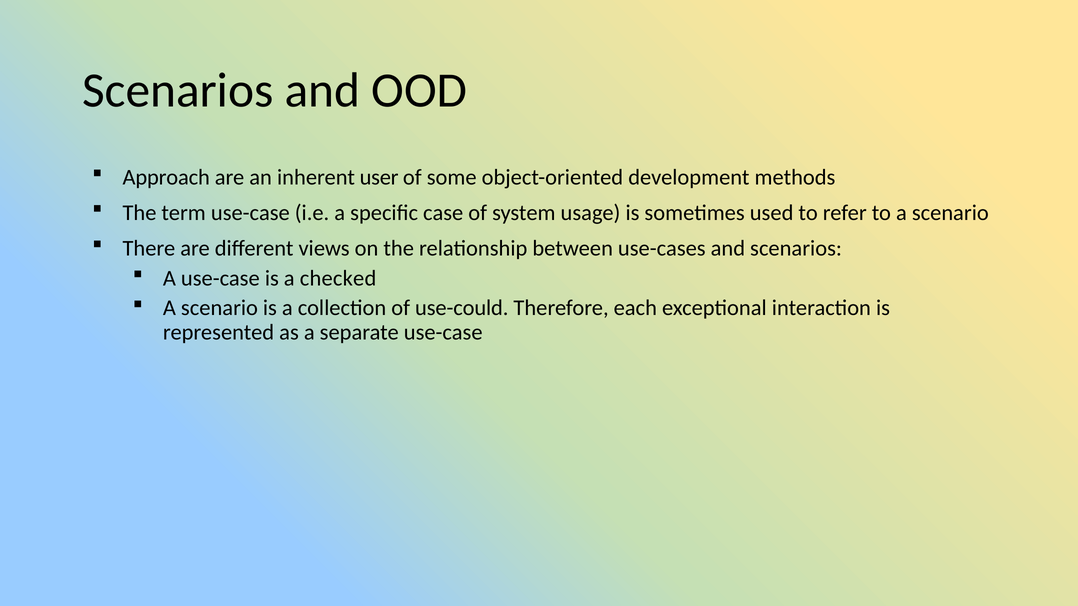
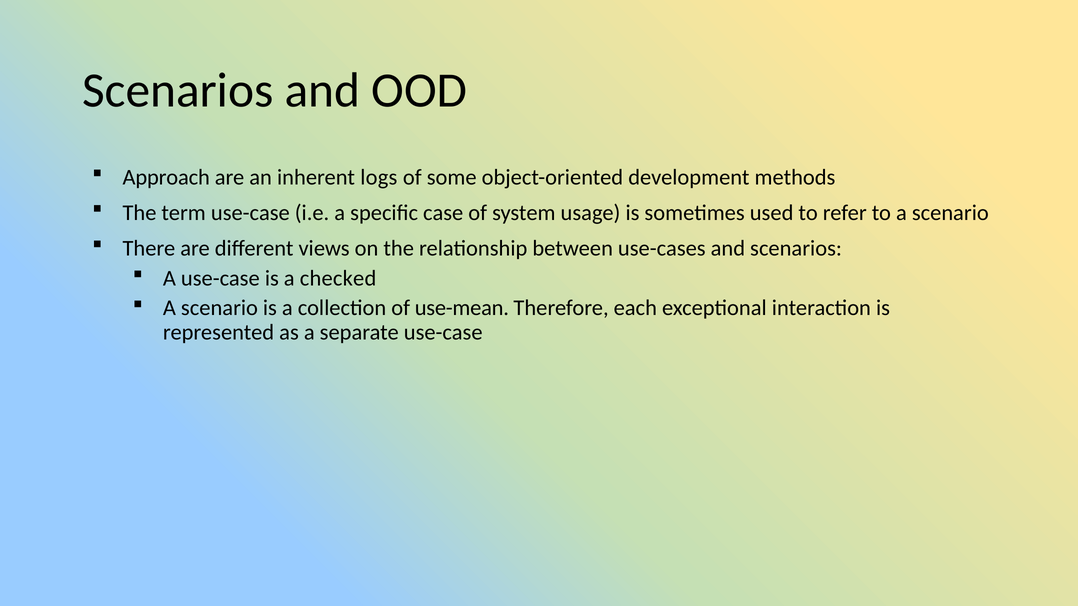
user: user -> logs
use-could: use-could -> use-mean
